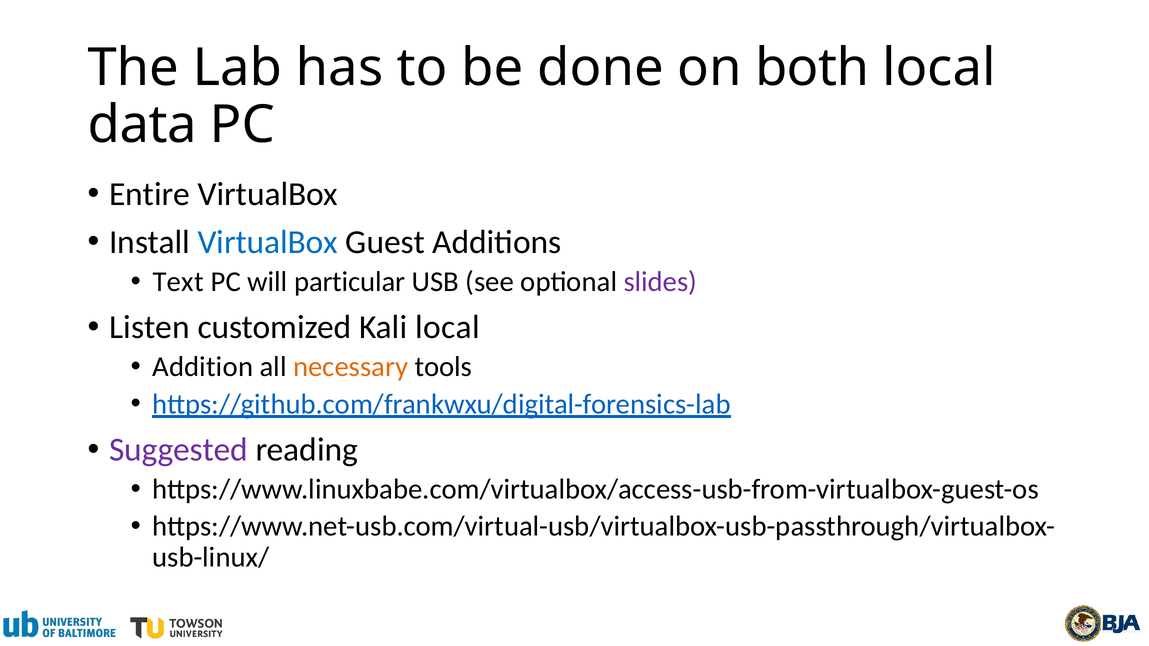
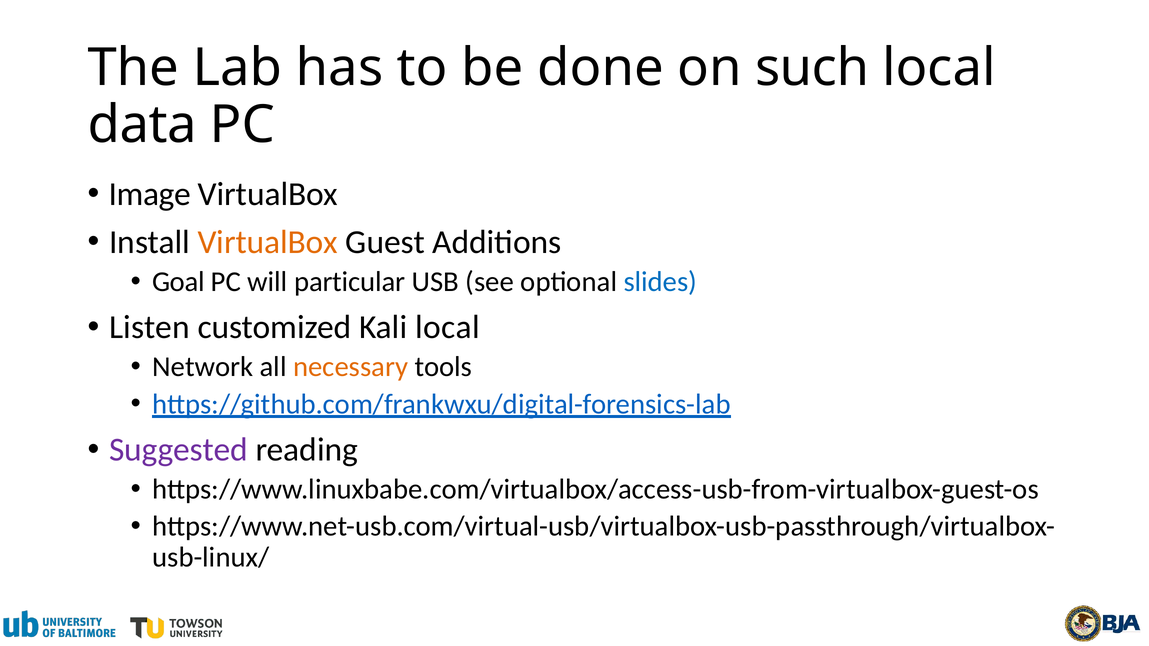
both: both -> such
Entire: Entire -> Image
VirtualBox at (268, 242) colour: blue -> orange
Text: Text -> Goal
slides colour: purple -> blue
Addition: Addition -> Network
